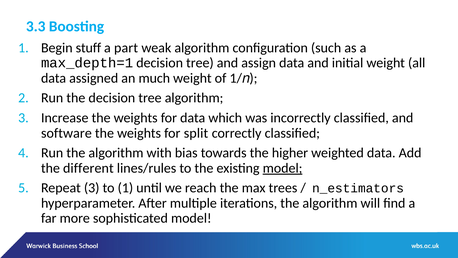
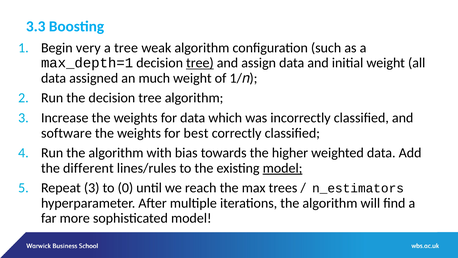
stuff: stuff -> very
a part: part -> tree
tree at (200, 63) underline: none -> present
split: split -> best
to 1: 1 -> 0
